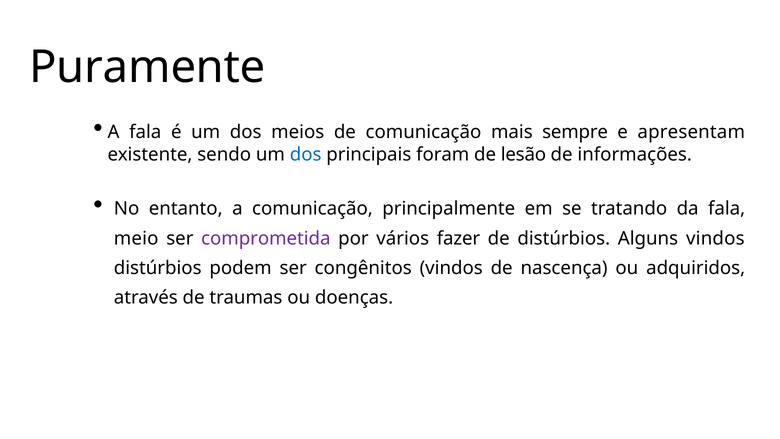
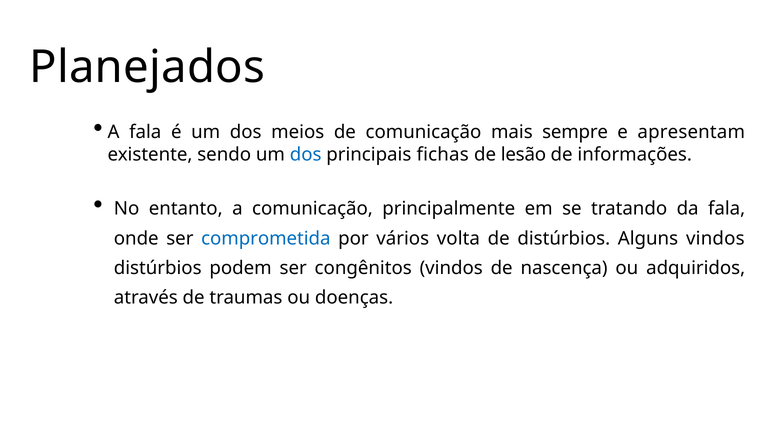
Puramente: Puramente -> Planejados
foram: foram -> fichas
meio: meio -> onde
comprometida colour: purple -> blue
fazer: fazer -> volta
